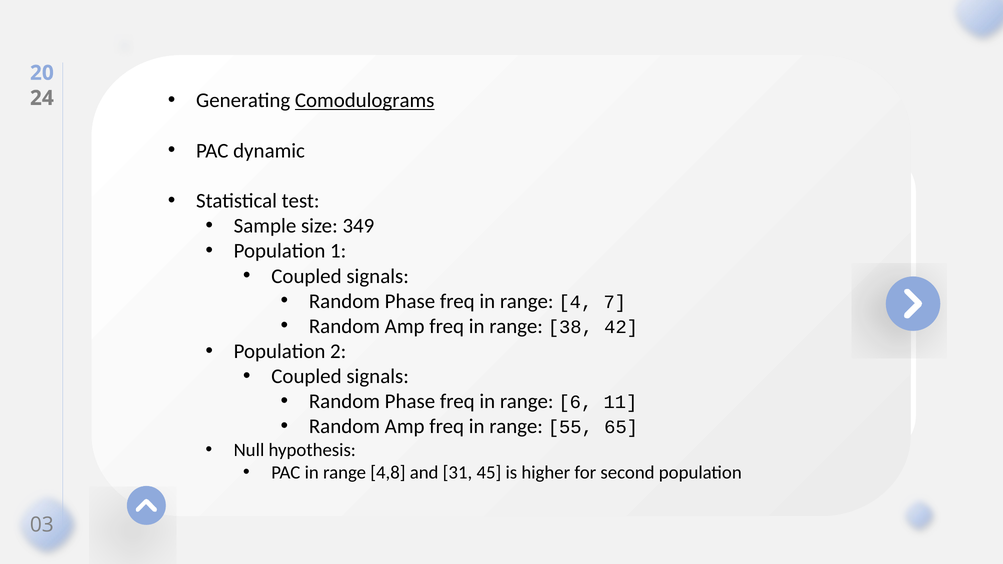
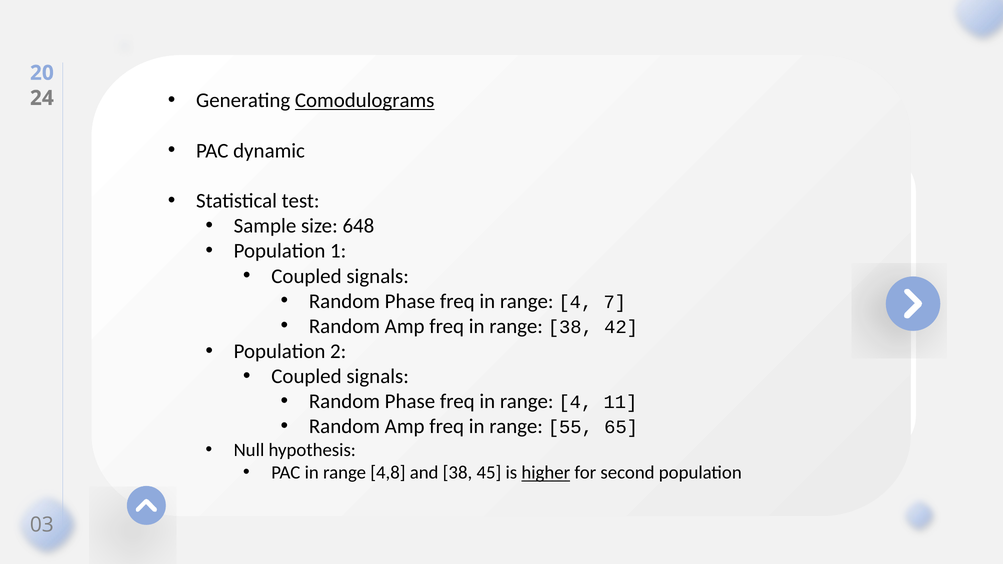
349: 349 -> 648
6 at (575, 402): 6 -> 4
and 31: 31 -> 38
higher underline: none -> present
